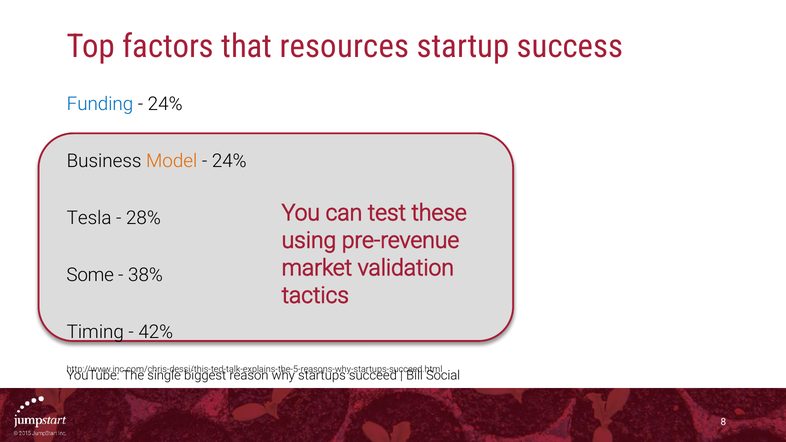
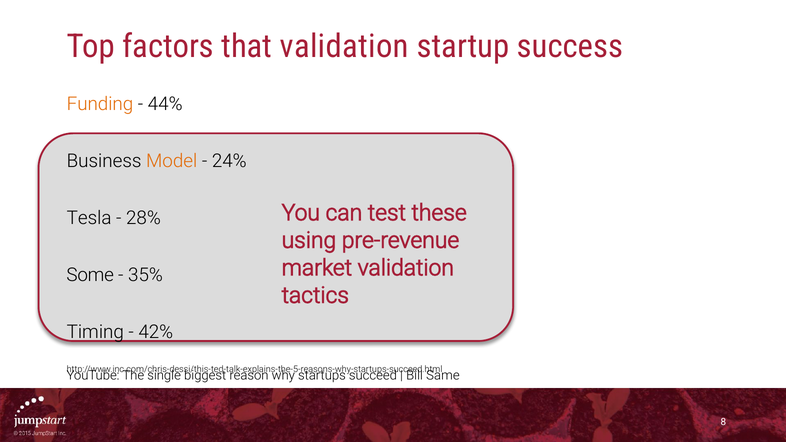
that resources: resources -> validation
Funding colour: blue -> orange
24% at (165, 104): 24% -> 44%
38%: 38% -> 35%
Social: Social -> Same
